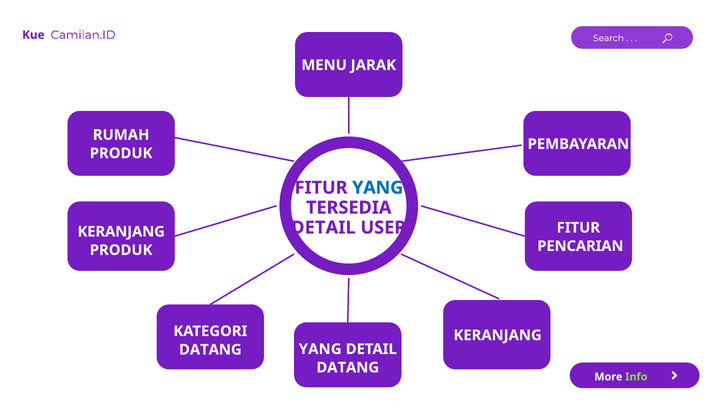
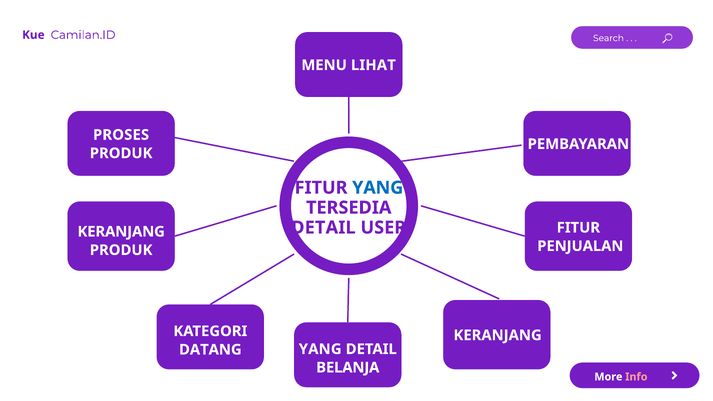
JARAK: JARAK -> LIHAT
RUMAH: RUMAH -> PROSES
PENCARIAN: PENCARIAN -> PENJUALAN
DATANG at (348, 368): DATANG -> BELANJA
Info colour: light green -> pink
